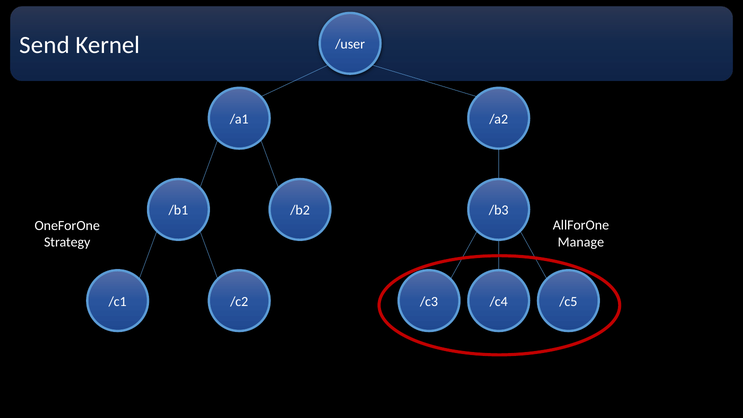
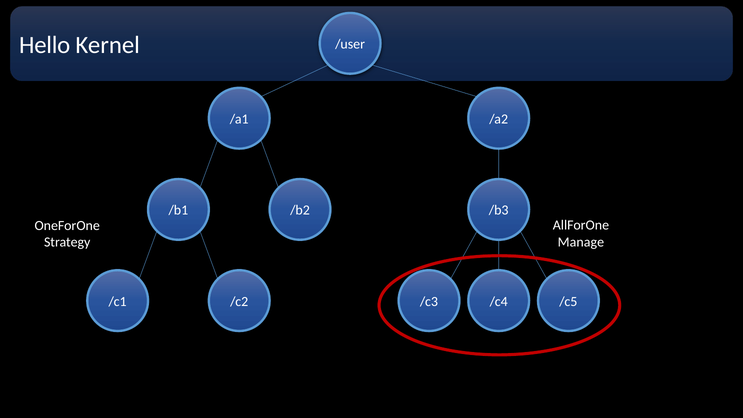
Send: Send -> Hello
